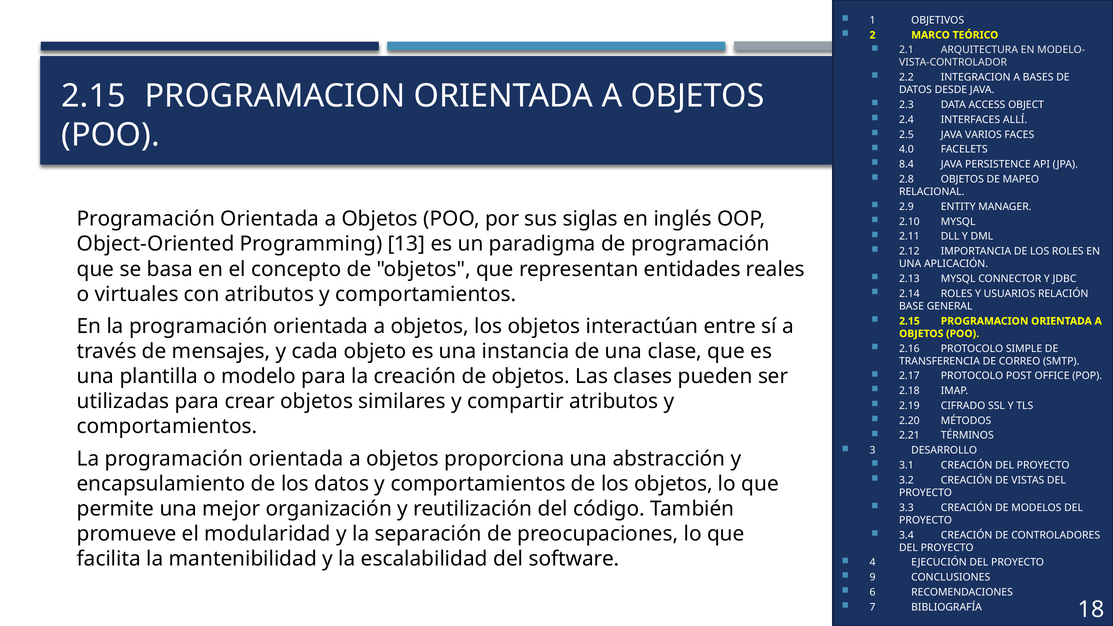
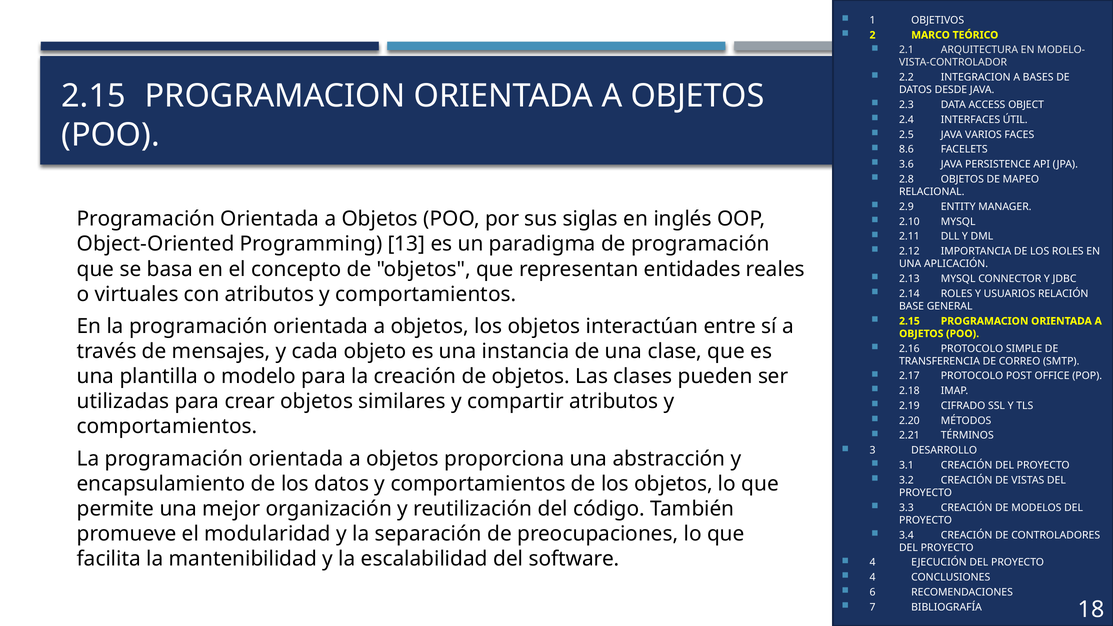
ALLÍ: ALLÍ -> ÚTIL
4.0: 4.0 -> 8.6
8.4: 8.4 -> 3.6
9 at (873, 577): 9 -> 4
